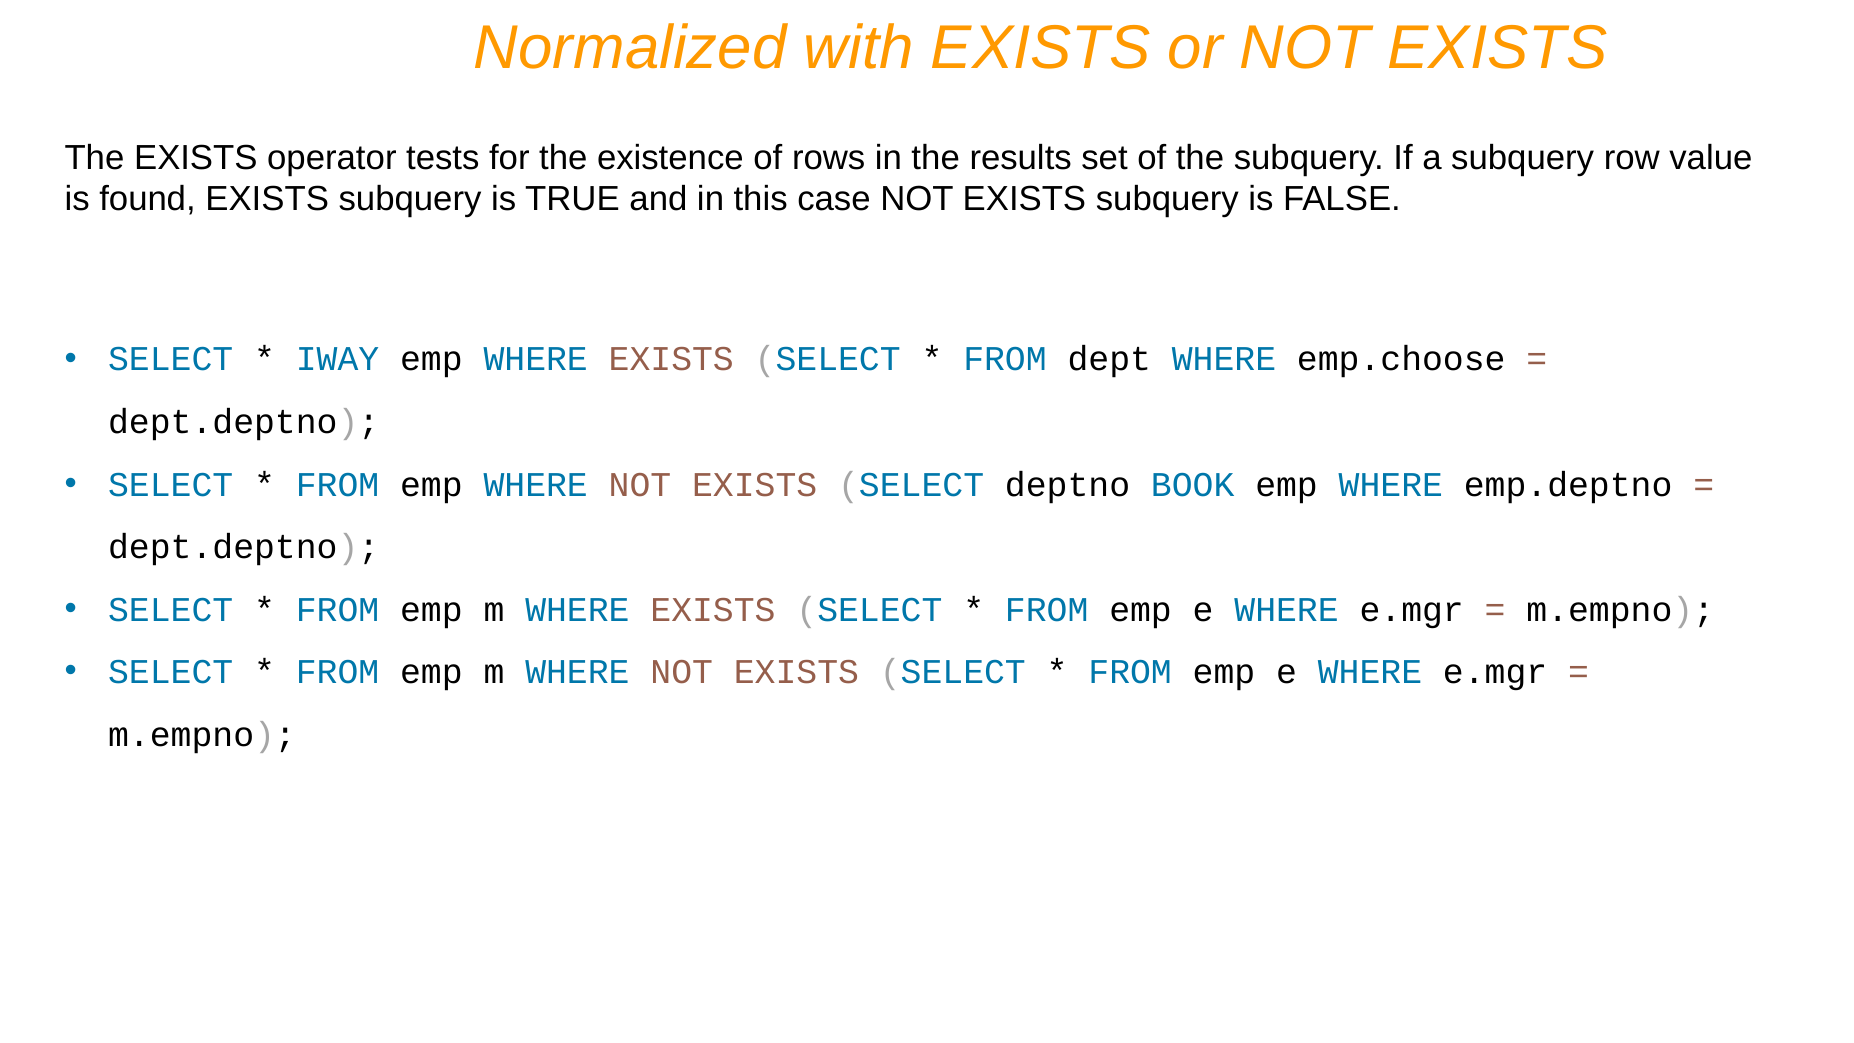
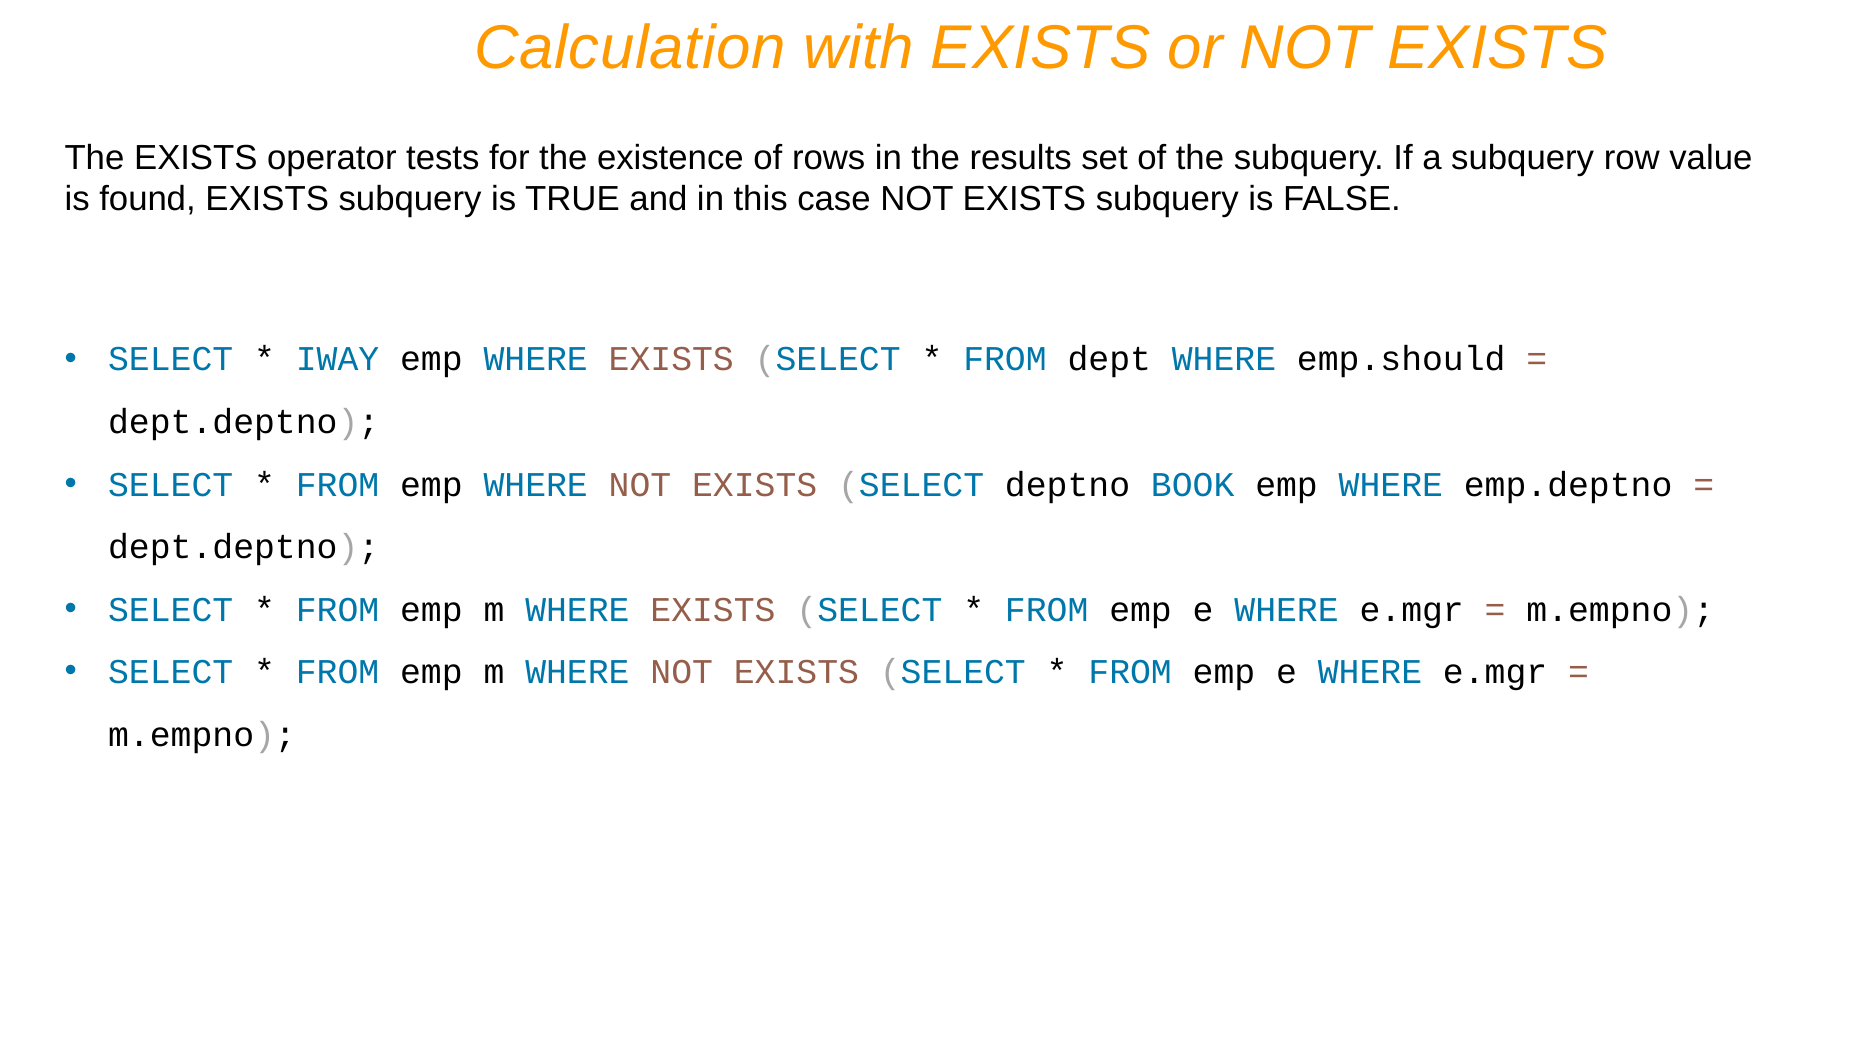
Normalized: Normalized -> Calculation
emp.choose: emp.choose -> emp.should
